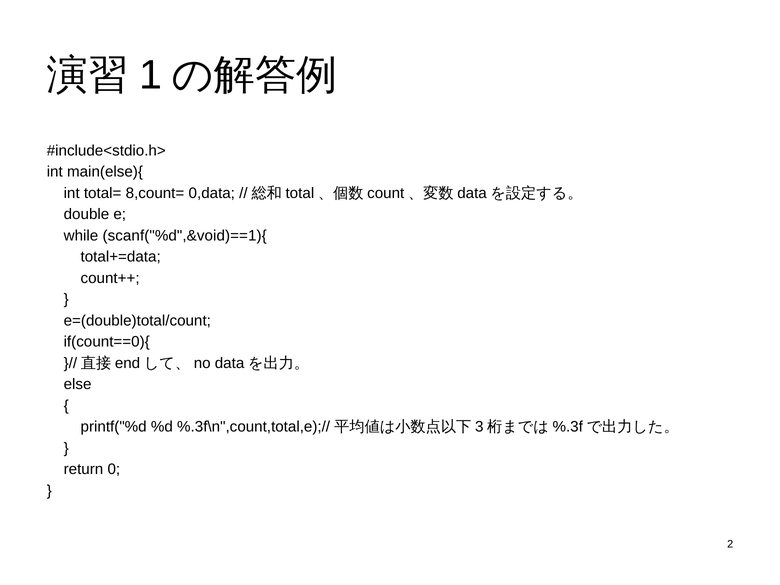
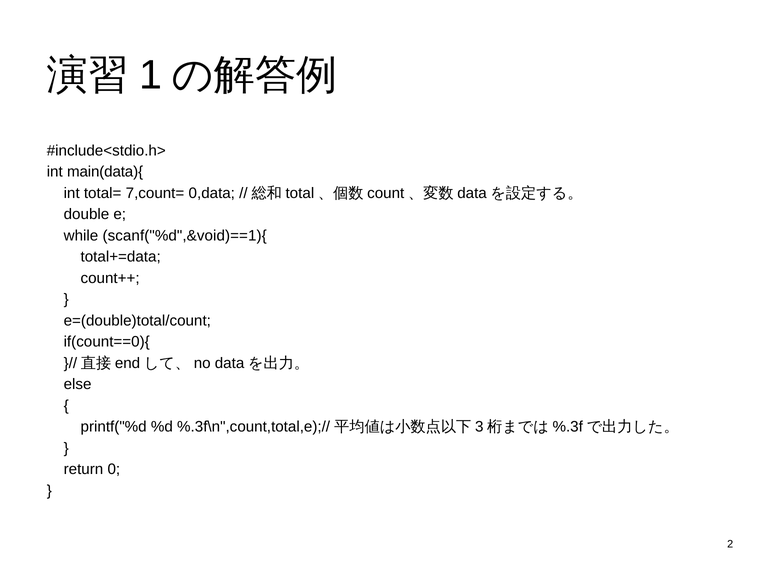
main(else){: main(else){ -> main(data){
8,count=: 8,count= -> 7,count=
